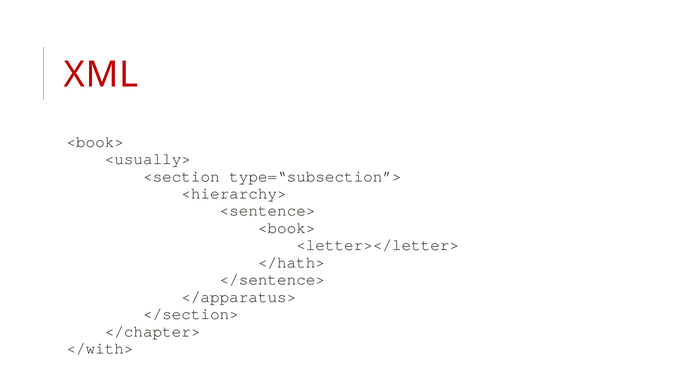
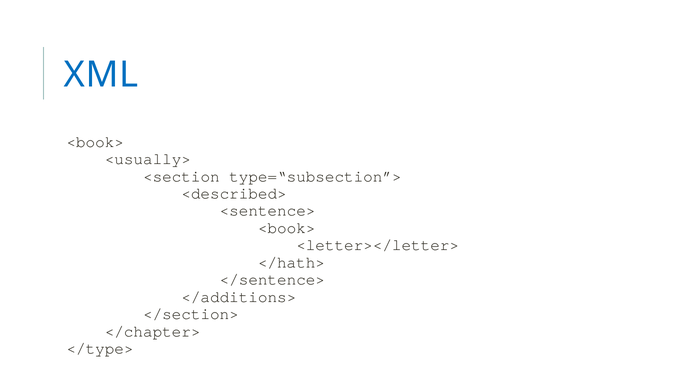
XML colour: red -> blue
<hierarchy>: <hierarchy> -> <described>
</apparatus>: </apparatus> -> </additions>
</with>: </with> -> </type>
